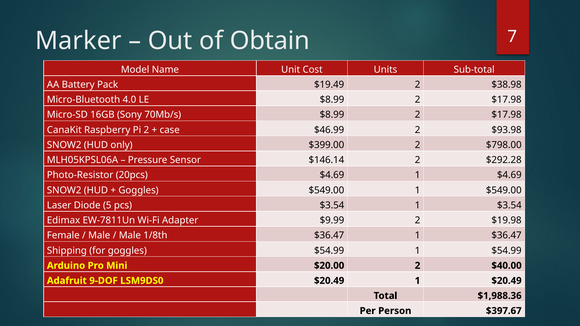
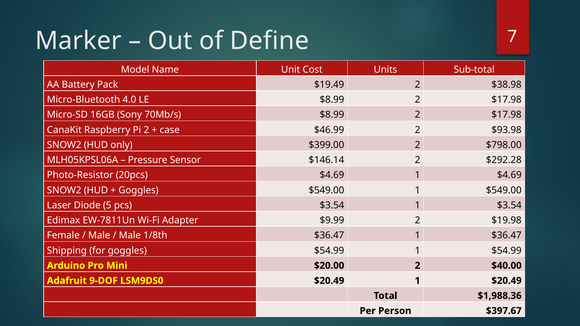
Obtain: Obtain -> Define
